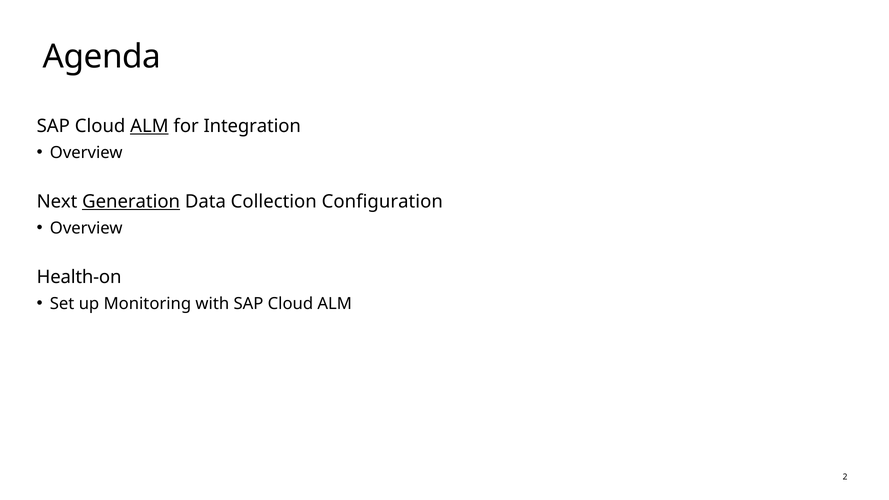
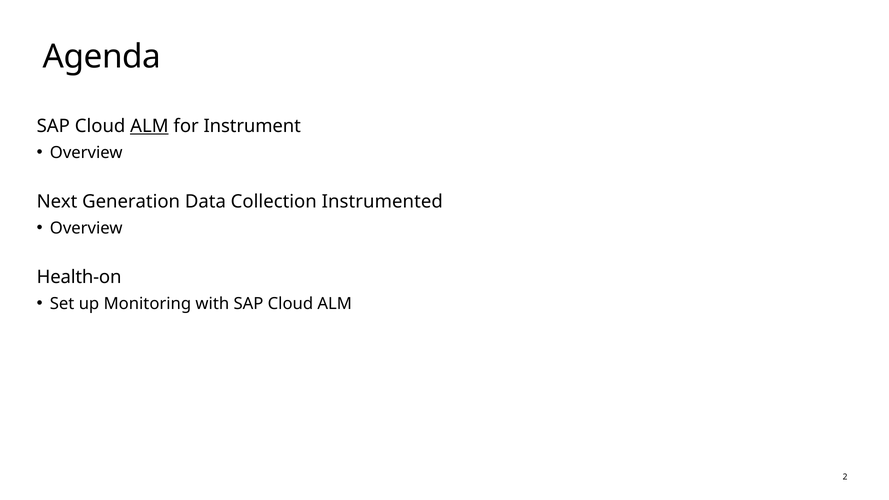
Integration: Integration -> Instrument
Generation underline: present -> none
Configuration: Configuration -> Instrumented
